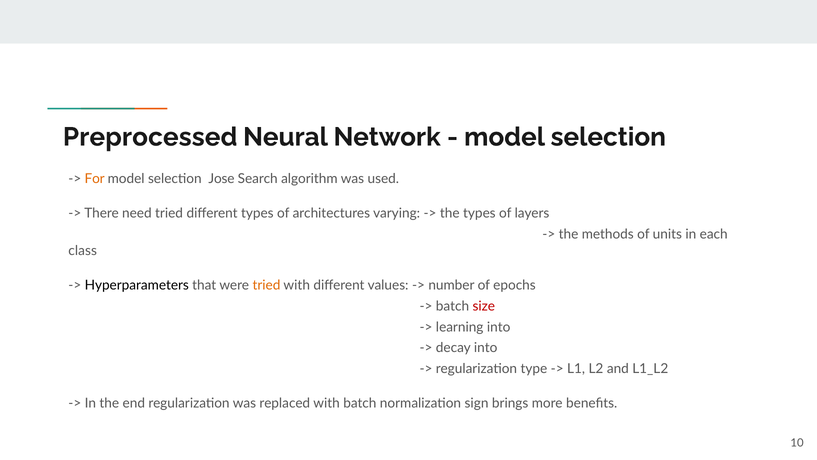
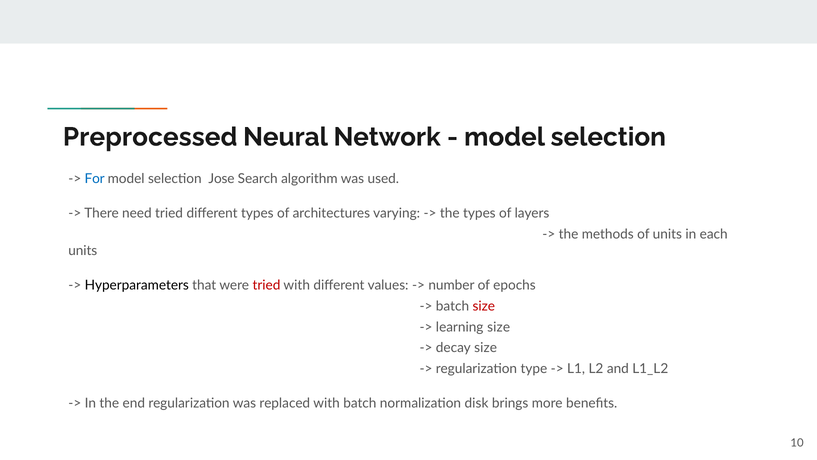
For colour: orange -> blue
class at (83, 250): class -> units
tried at (266, 285) colour: orange -> red
learning into: into -> size
decay into: into -> size
sign: sign -> disk
